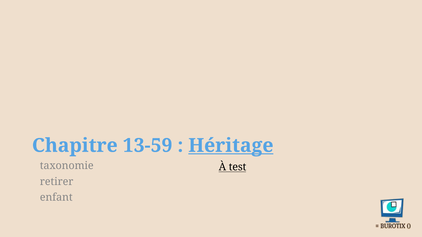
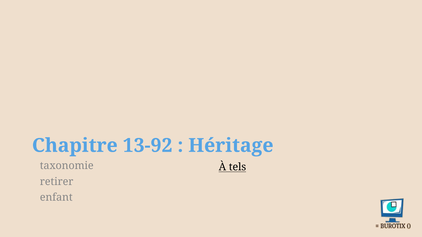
13-59: 13-59 -> 13-92
Héritage underline: present -> none
test: test -> tels
